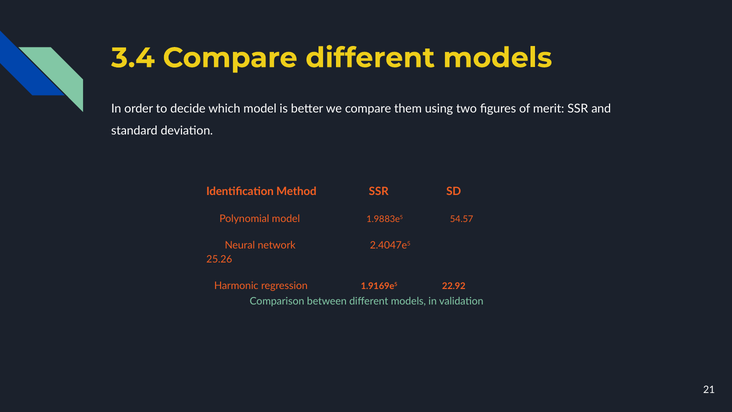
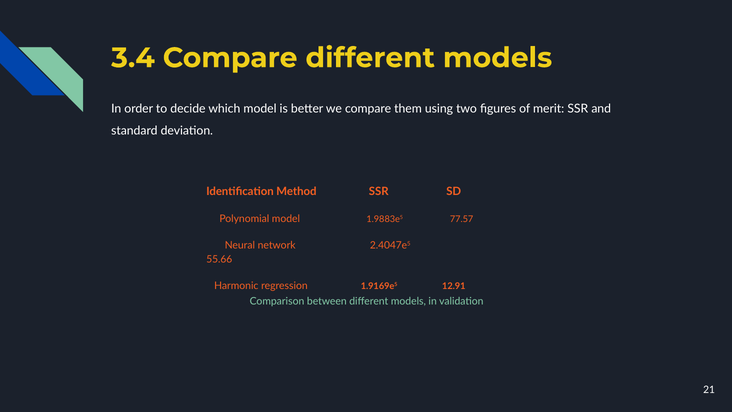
54.57: 54.57 -> 77.57
25.26: 25.26 -> 55.66
22.92: 22.92 -> 12.91
